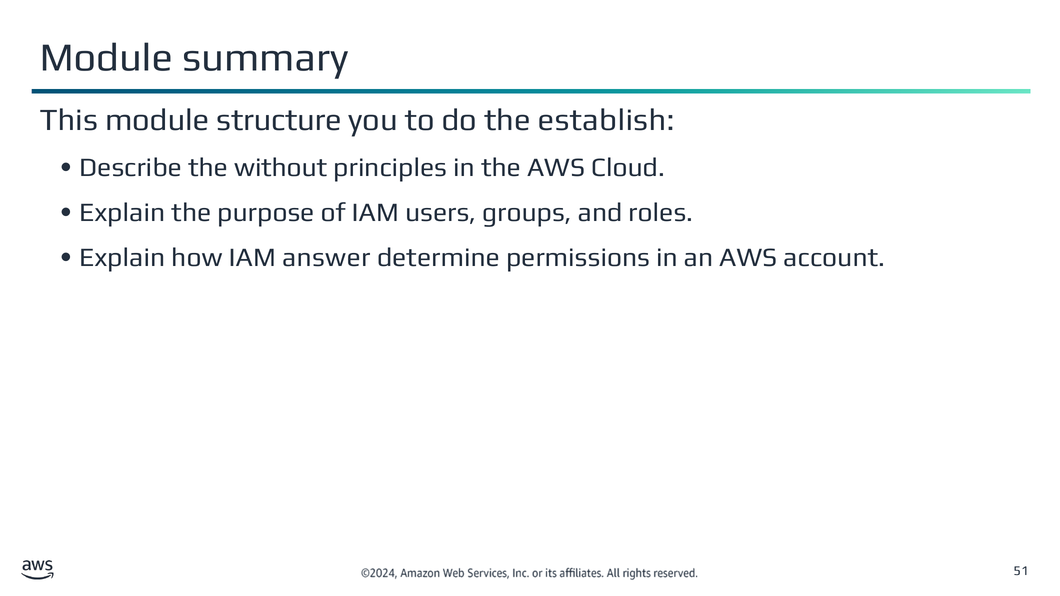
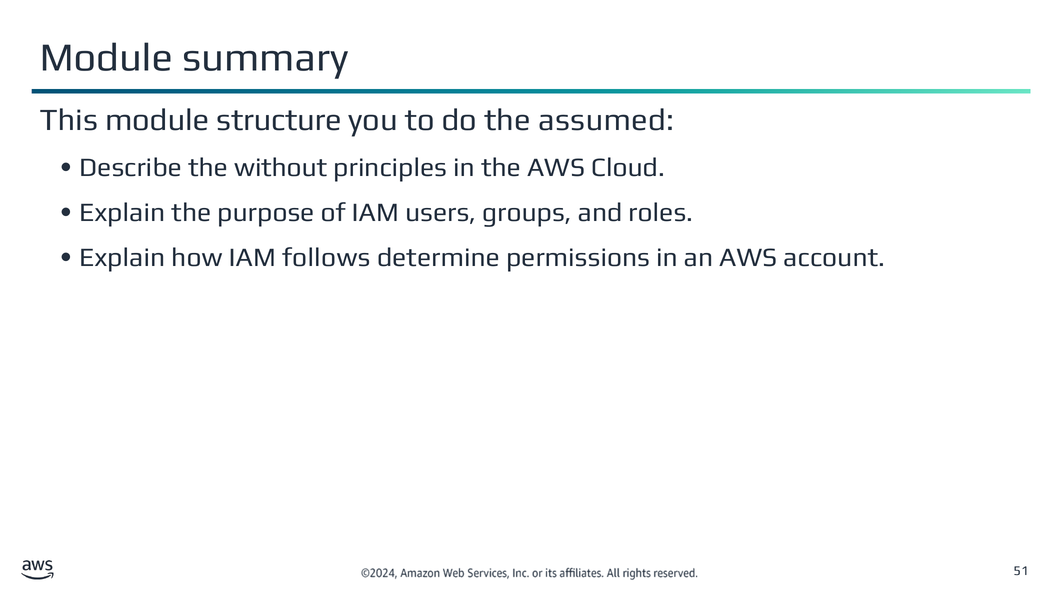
establish: establish -> assumed
answer: answer -> follows
